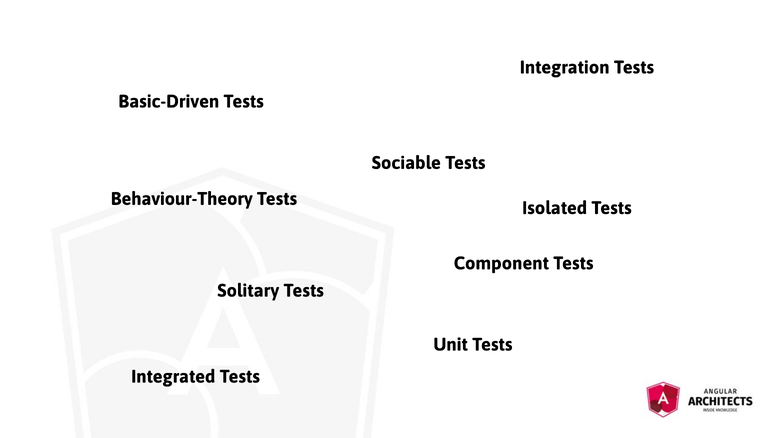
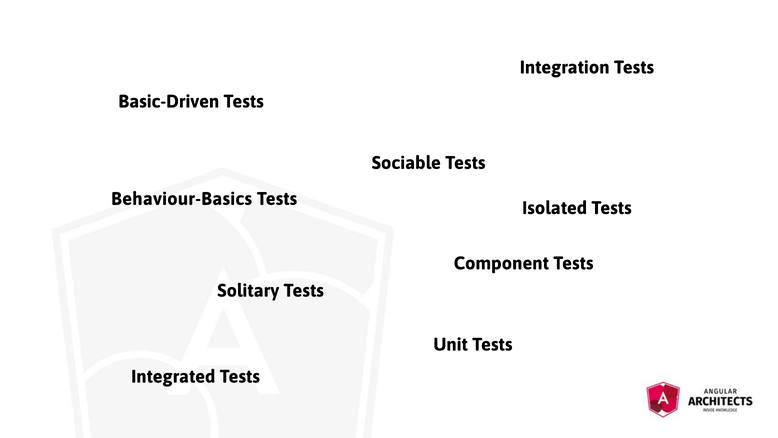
Behaviour-Theory: Behaviour-Theory -> Behaviour-Basics
